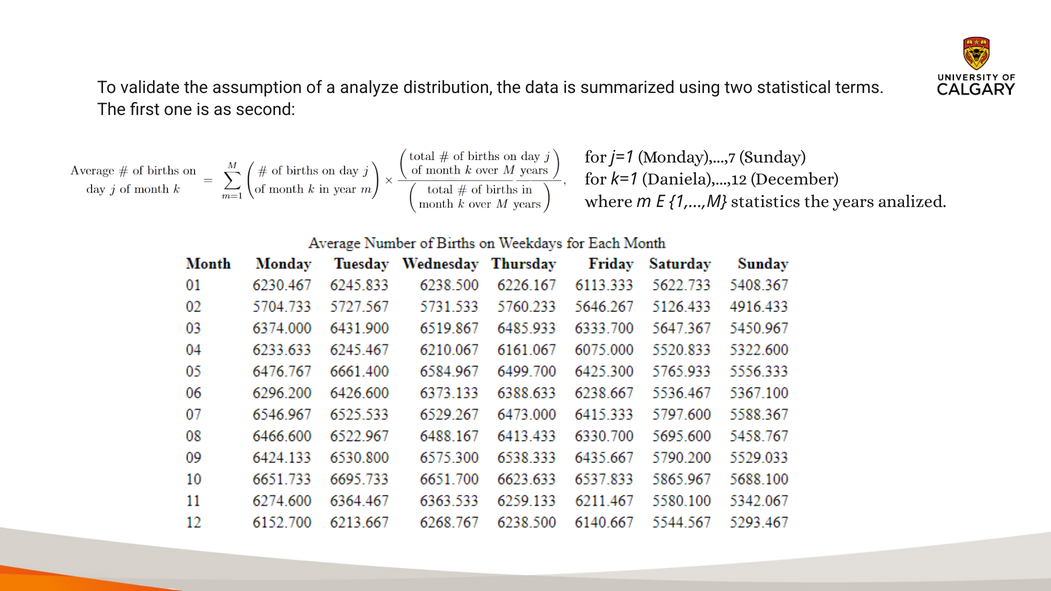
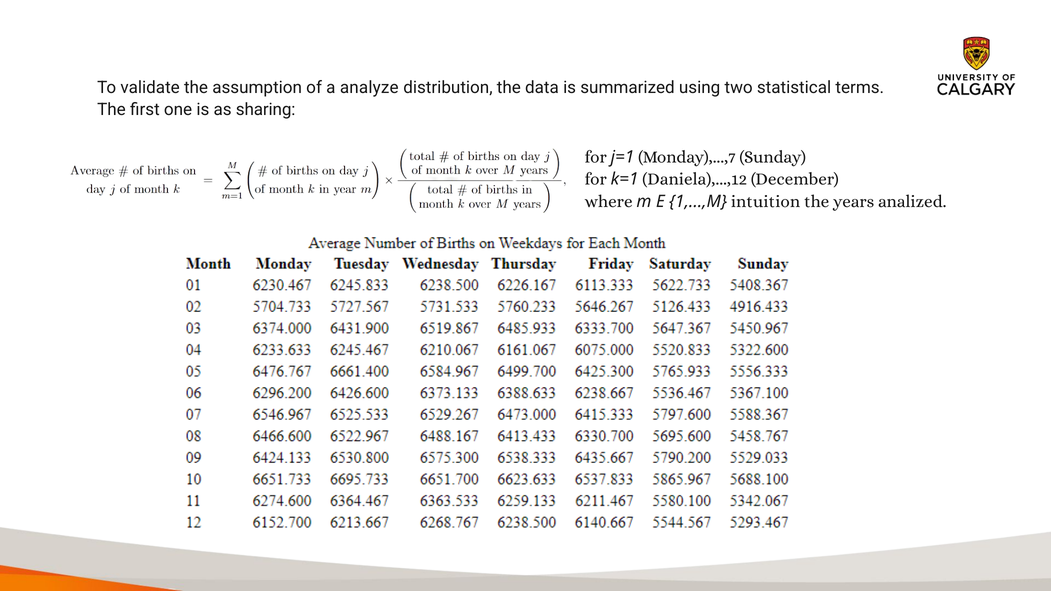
second: second -> sharing
statistics: statistics -> intuition
